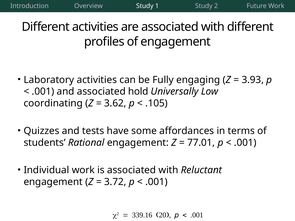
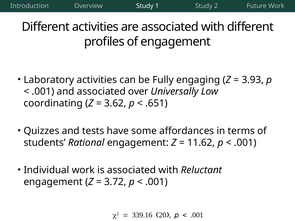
hold: hold -> over
.105: .105 -> .651
77.01: 77.01 -> 11.62
